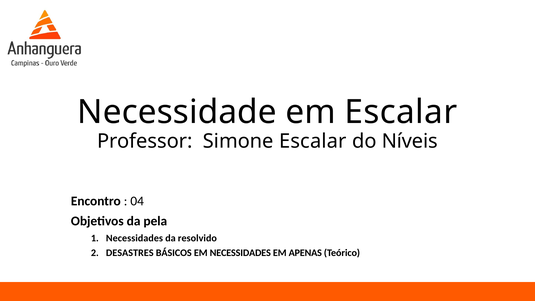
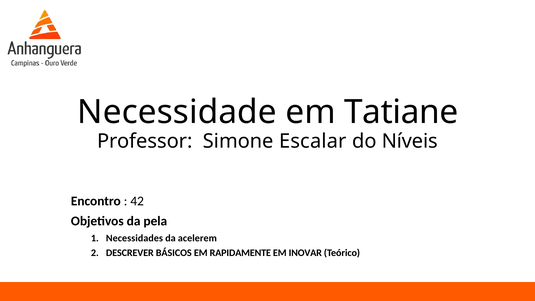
em Escalar: Escalar -> Tatiane
04: 04 -> 42
resolvido: resolvido -> acelerem
DESASTRES: DESASTRES -> DESCREVER
EM NECESSIDADES: NECESSIDADES -> RAPIDAMENTE
APENAS: APENAS -> INOVAR
